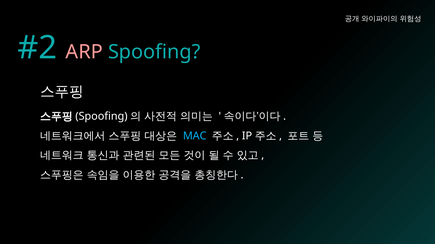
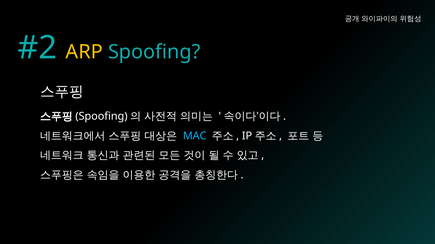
ARP colour: pink -> yellow
